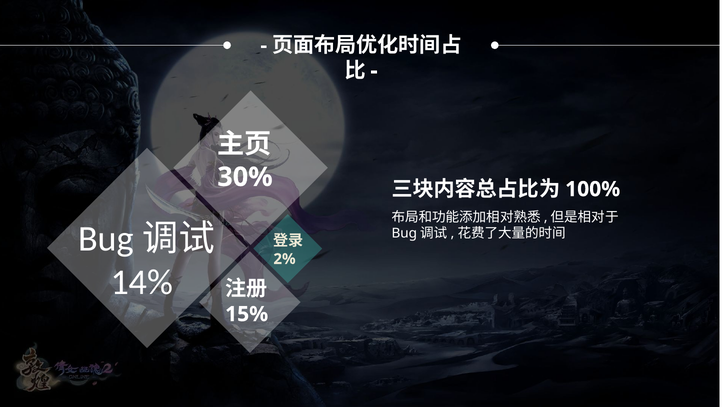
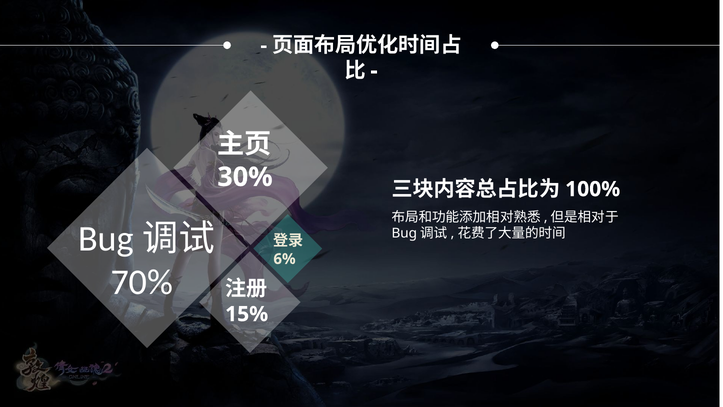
2%: 2% -> 6%
14%: 14% -> 70%
